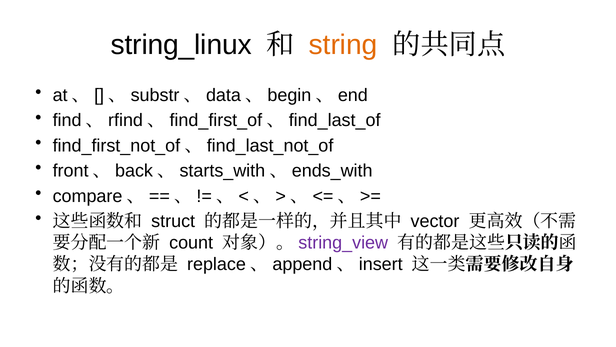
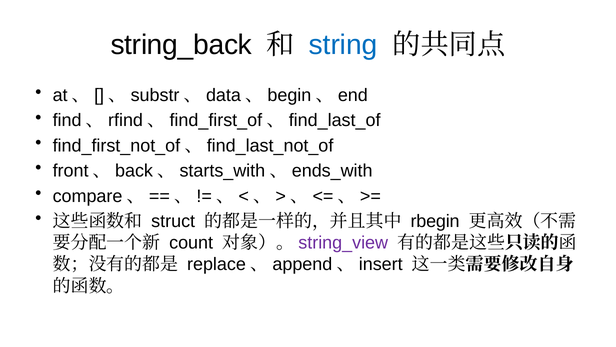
string_linux: string_linux -> string_back
string colour: orange -> blue
vector: vector -> rbegin
